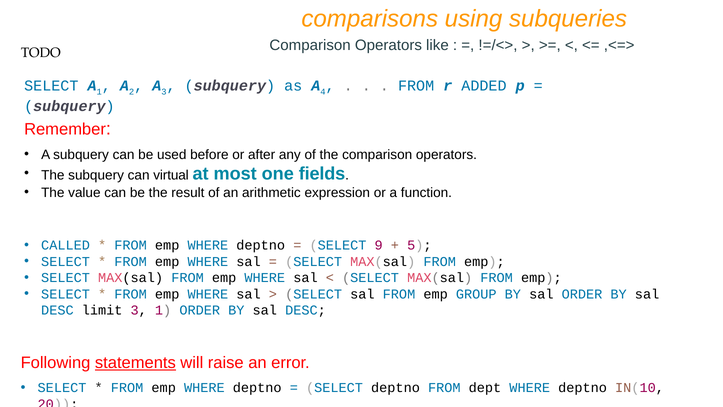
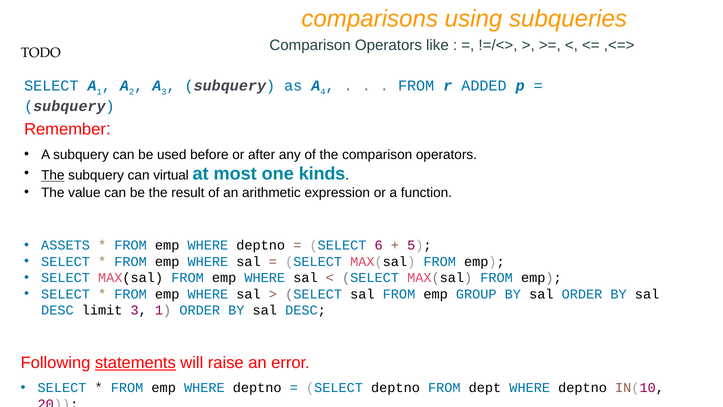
The at (53, 175) underline: none -> present
fields: fields -> kinds
CALLED: CALLED -> ASSETS
9: 9 -> 6
